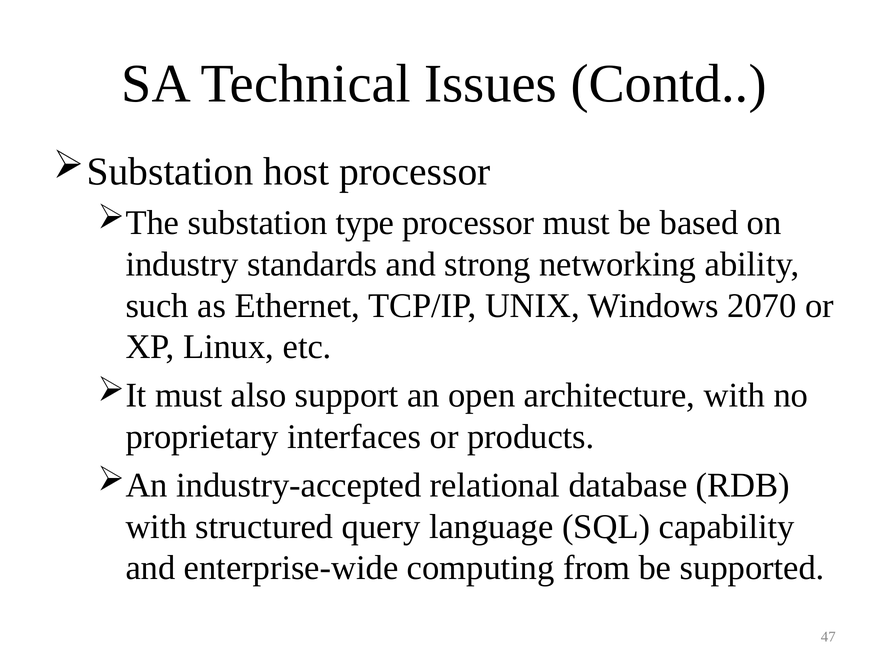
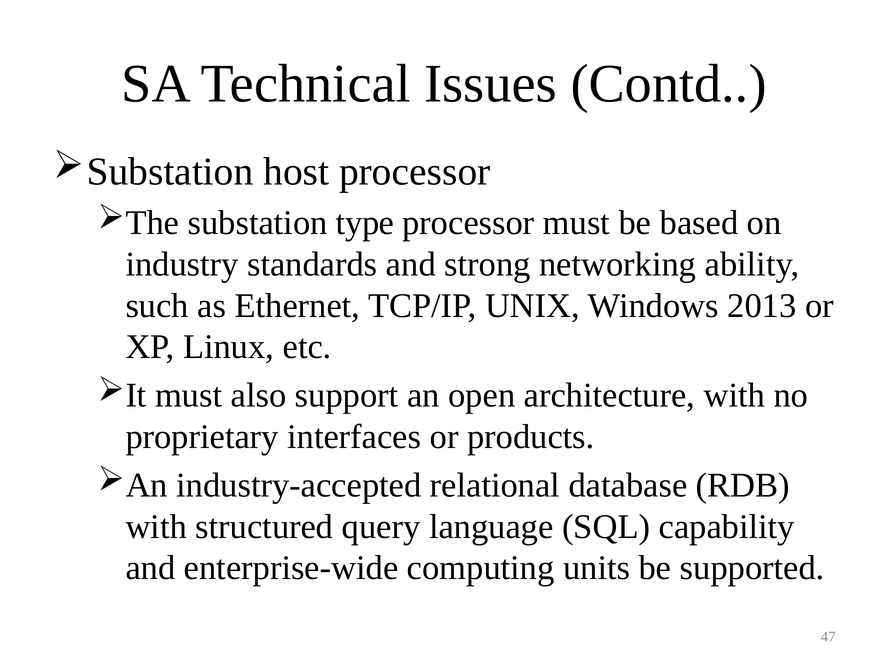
2070: 2070 -> 2013
from: from -> units
